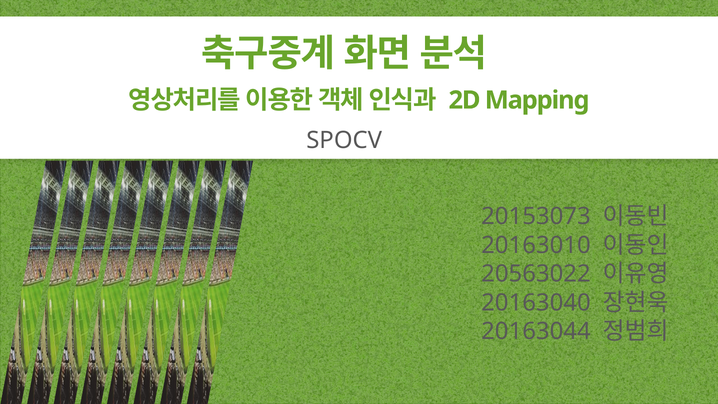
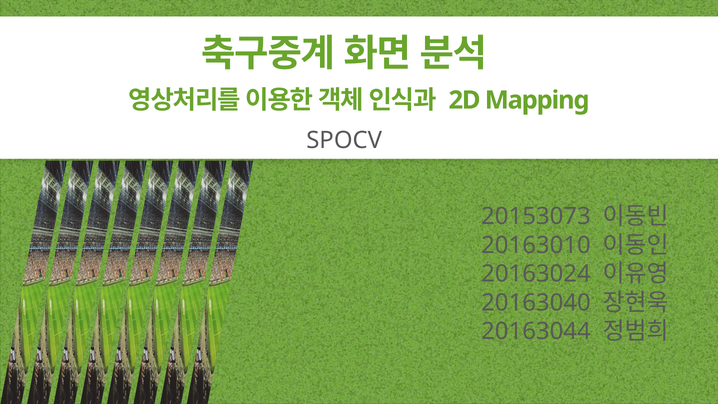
20563022: 20563022 -> 20163024
